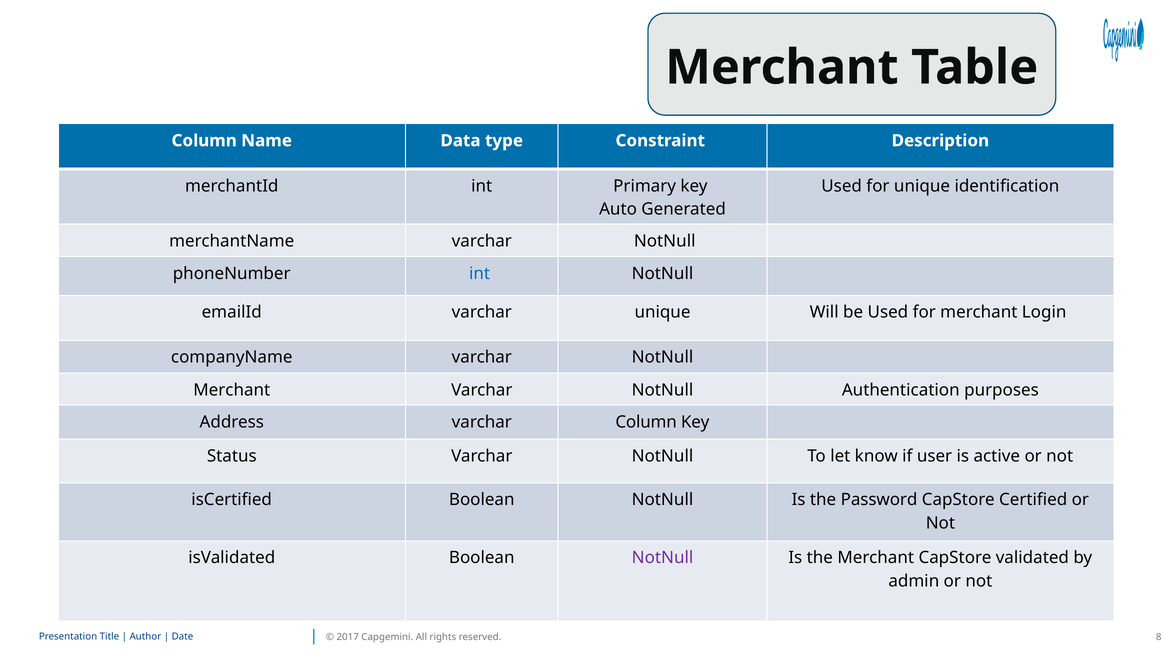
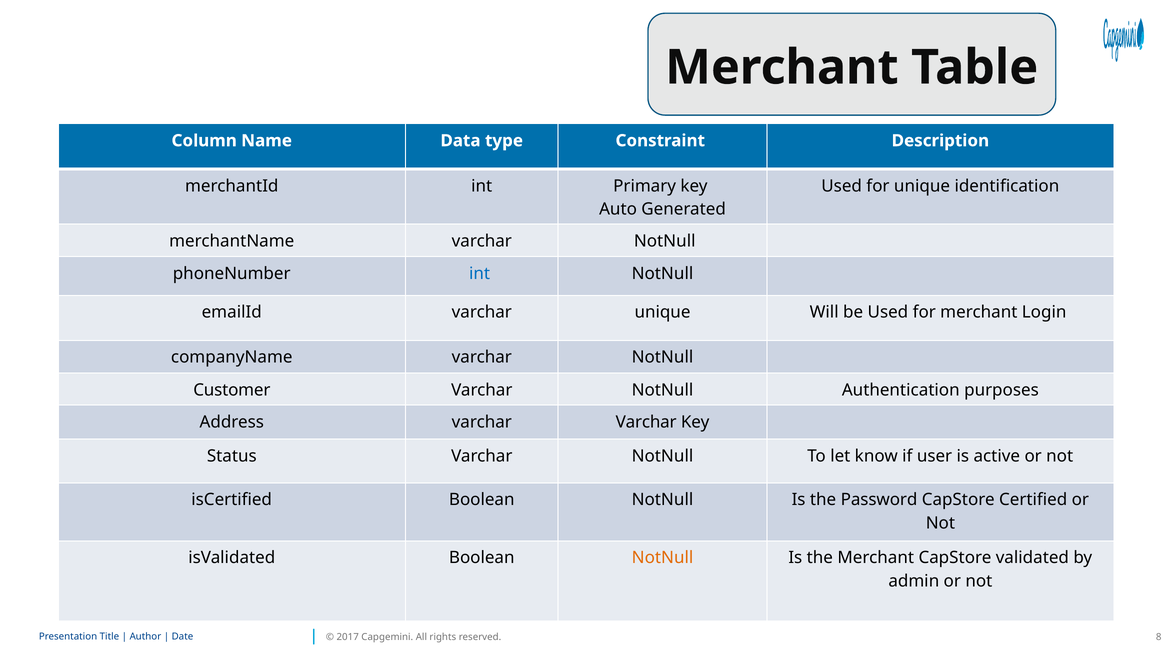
Merchant at (232, 390): Merchant -> Customer
varchar Column: Column -> Varchar
NotNull at (663, 558) colour: purple -> orange
